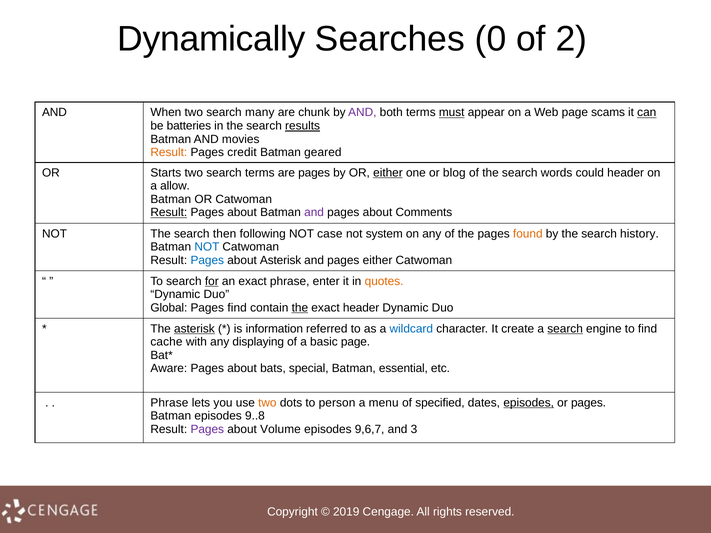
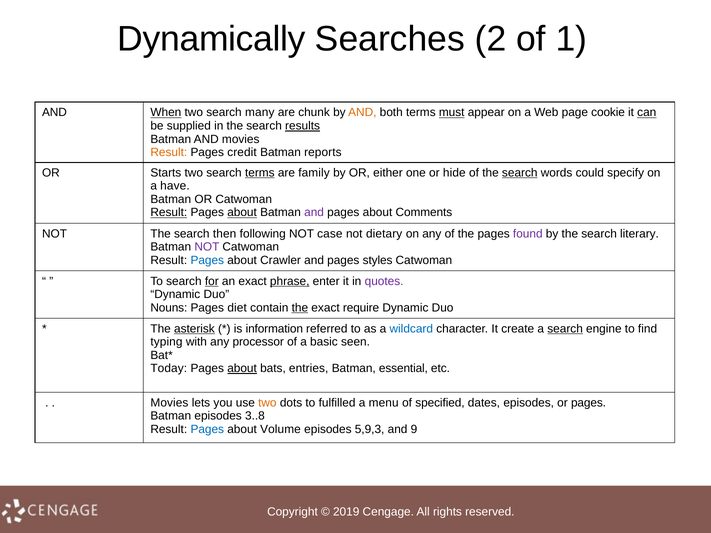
0: 0 -> 2
2: 2 -> 1
When underline: none -> present
AND at (362, 113) colour: purple -> orange
scams: scams -> cookie
batteries: batteries -> supplied
geared: geared -> reports
terms at (260, 173) underline: none -> present
are pages: pages -> family
either at (388, 173) underline: present -> none
blog: blog -> hide
search at (520, 173) underline: none -> present
could header: header -> specify
allow: allow -> have
about at (242, 213) underline: none -> present
system: system -> dietary
found colour: orange -> purple
history: history -> literary
NOT at (207, 247) colour: blue -> purple
about Asterisk: Asterisk -> Crawler
pages either: either -> styles
phrase at (290, 281) underline: none -> present
quotes colour: orange -> purple
Global: Global -> Nouns
Pages find: find -> diet
exact header: header -> require
cache: cache -> typing
displaying: displaying -> processor
basic page: page -> seen
Aware: Aware -> Today
about at (242, 369) underline: none -> present
special: special -> entries
Phrase at (169, 403): Phrase -> Movies
person: person -> fulfilled
episodes at (529, 403) underline: present -> none
9..8: 9..8 -> 3..8
Pages at (207, 429) colour: purple -> blue
9,6,7: 9,6,7 -> 5,9,3
3: 3 -> 9
